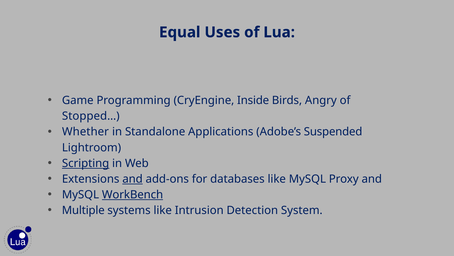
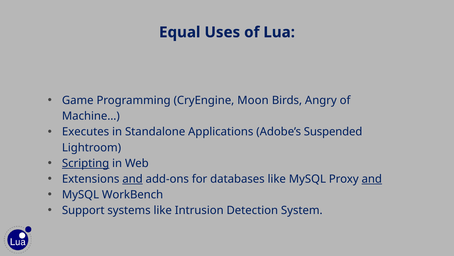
Inside: Inside -> Moon
Stopped…: Stopped… -> Machine…
Whether: Whether -> Executes
and at (372, 179) underline: none -> present
WorkBench underline: present -> none
Multiple: Multiple -> Support
